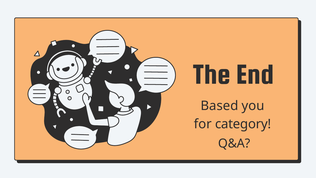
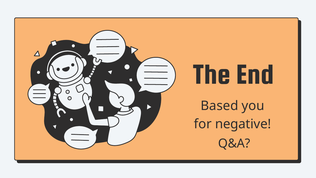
category: category -> negative
